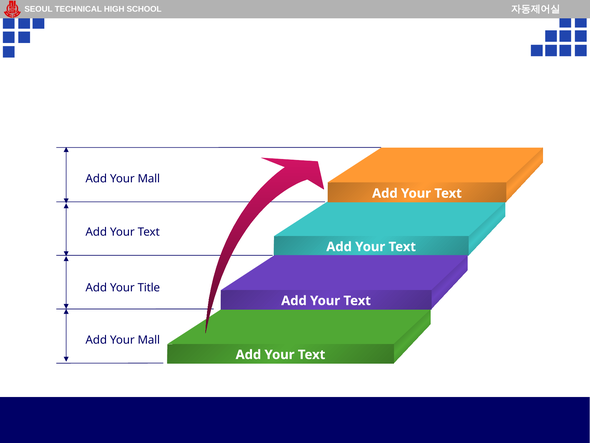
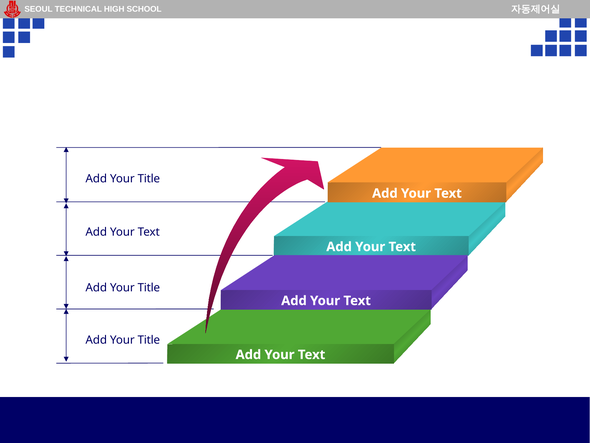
Mall at (149, 178): Mall -> Title
Mall at (149, 340): Mall -> Title
